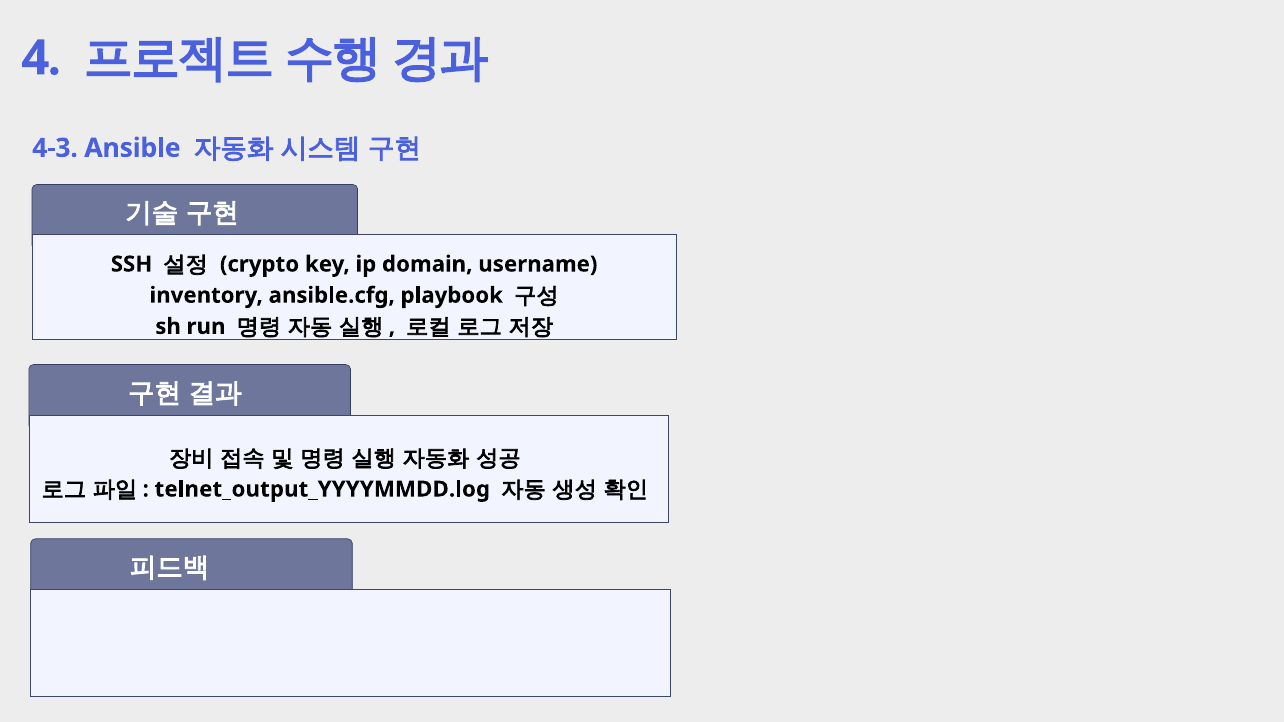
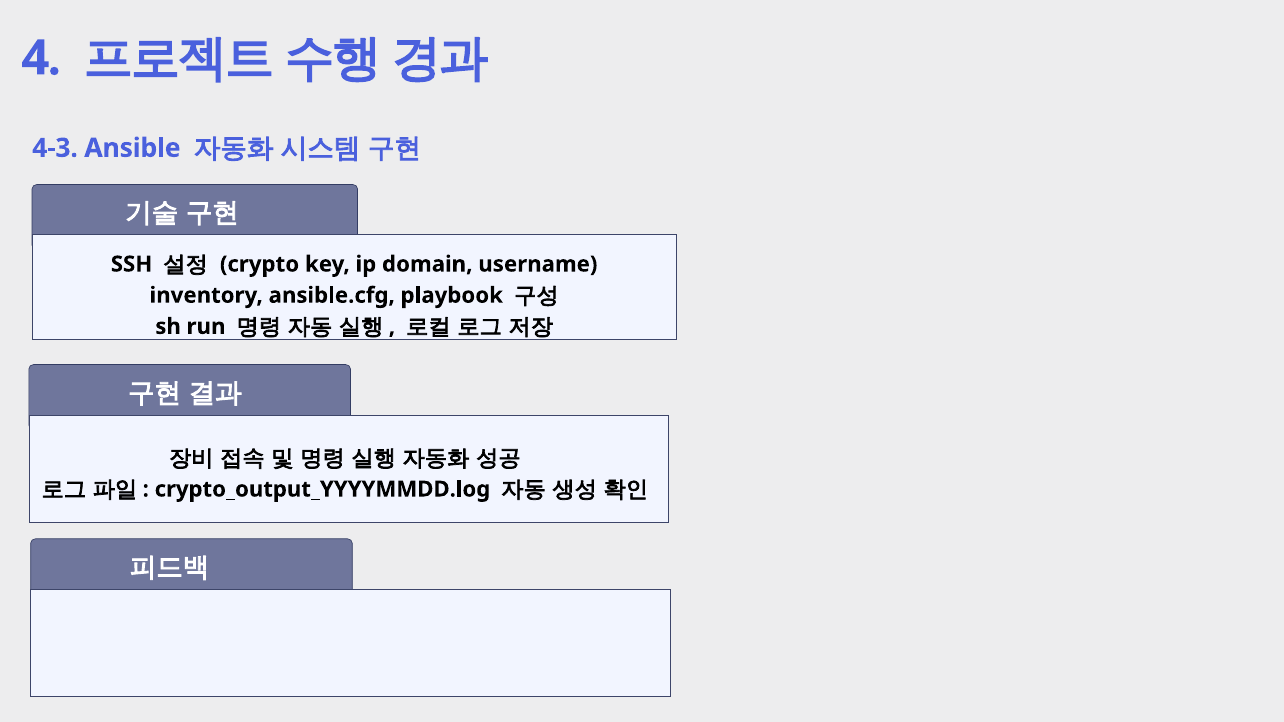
telnet_output_YYYYMMDD.log: telnet_output_YYYYMMDD.log -> crypto_output_YYYYMMDD.log
